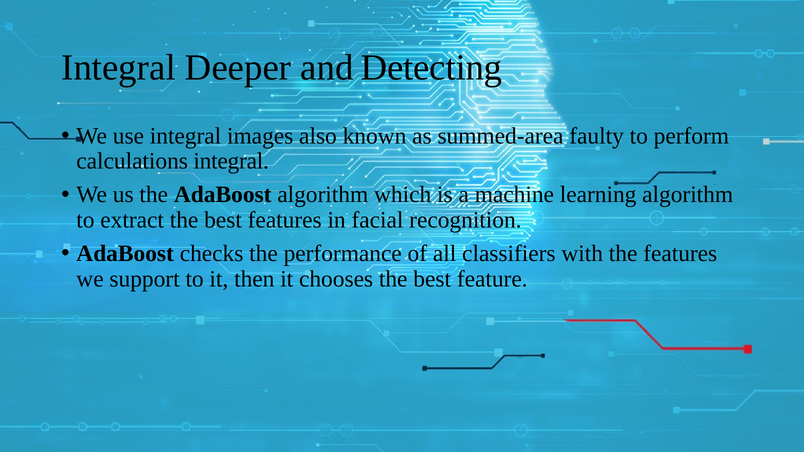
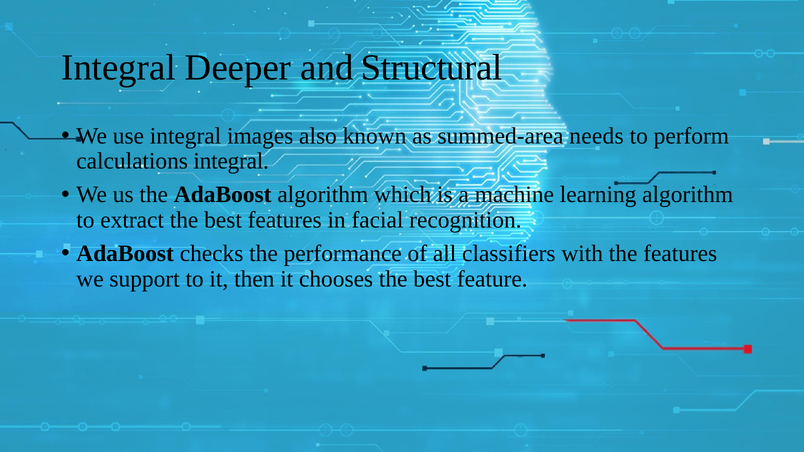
Detecting: Detecting -> Structural
faulty: faulty -> needs
